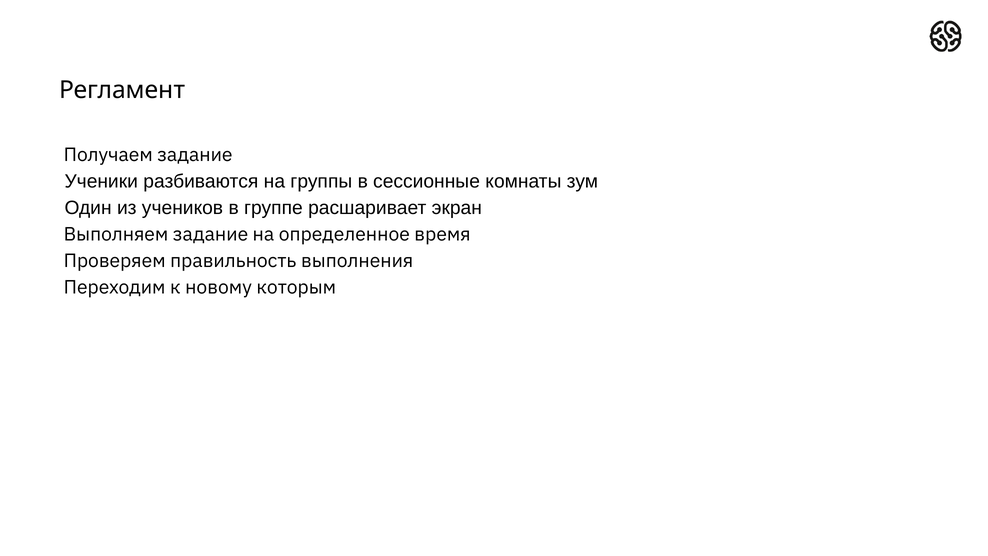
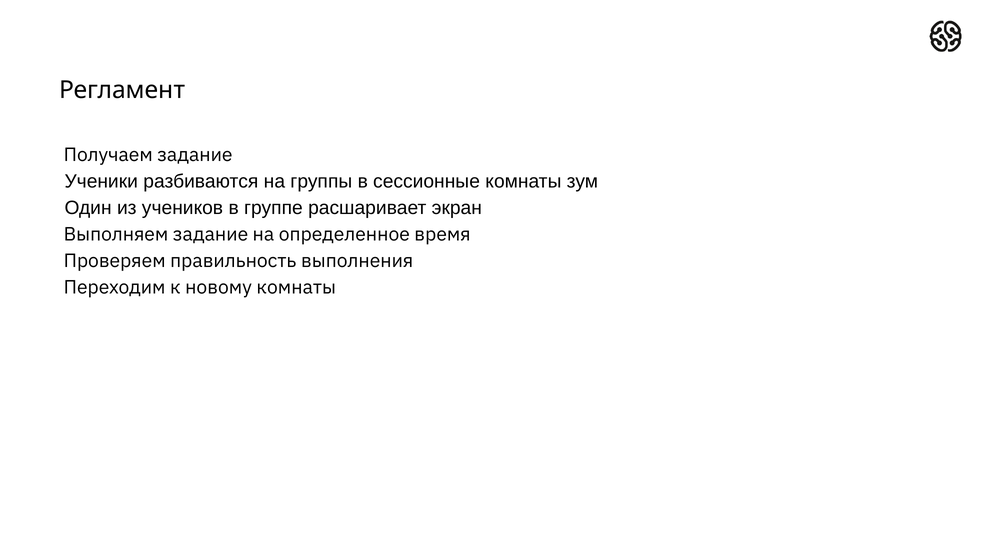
новому которым: которым -> комнаты
